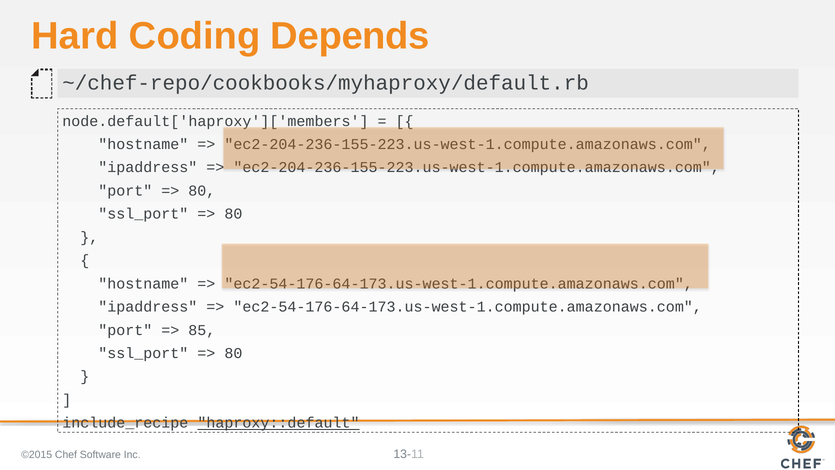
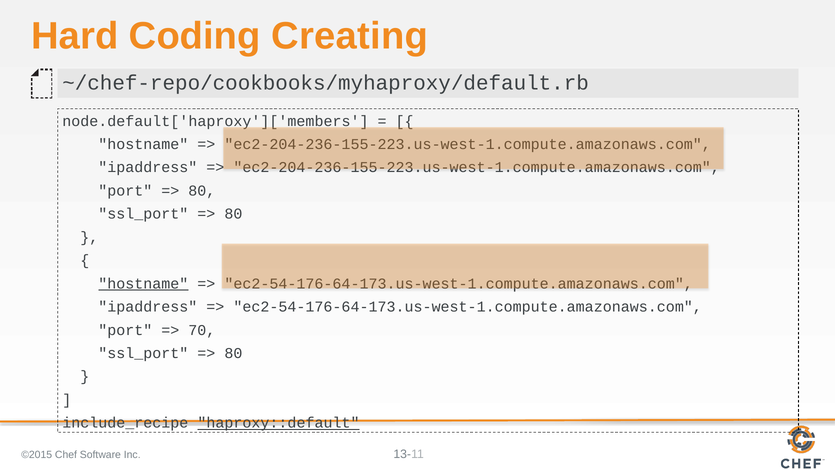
Depends: Depends -> Creating
hostname at (143, 283) underline: none -> present
85: 85 -> 70
